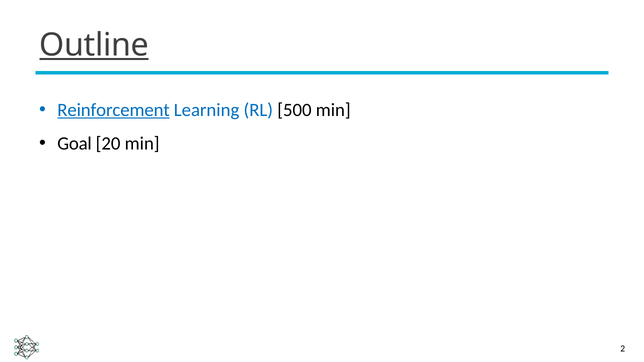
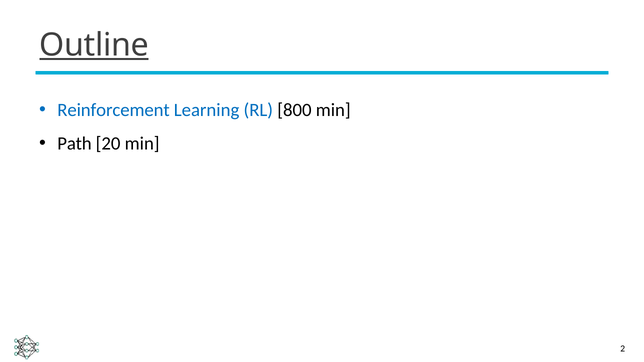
Reinforcement underline: present -> none
500: 500 -> 800
Goal: Goal -> Path
